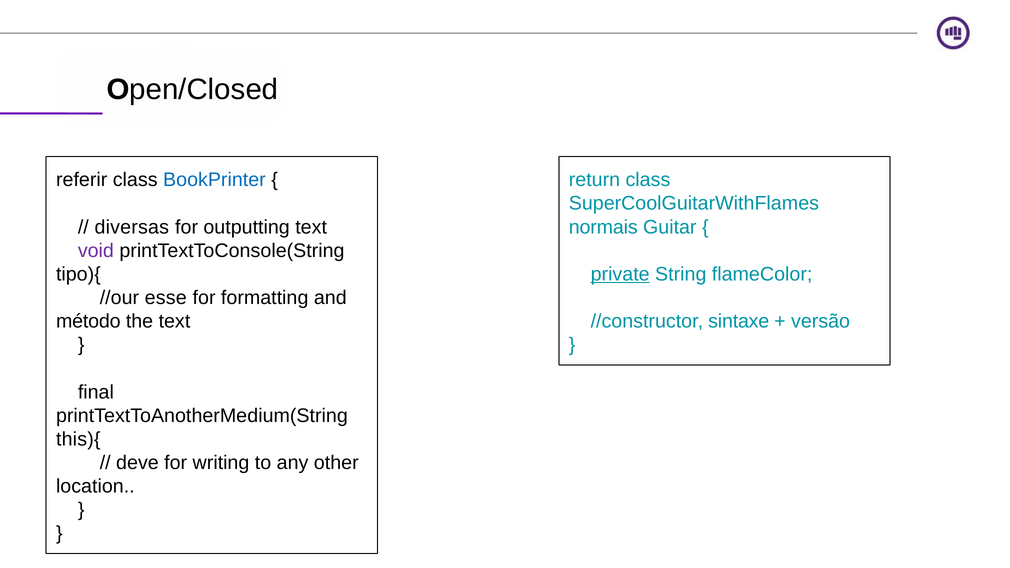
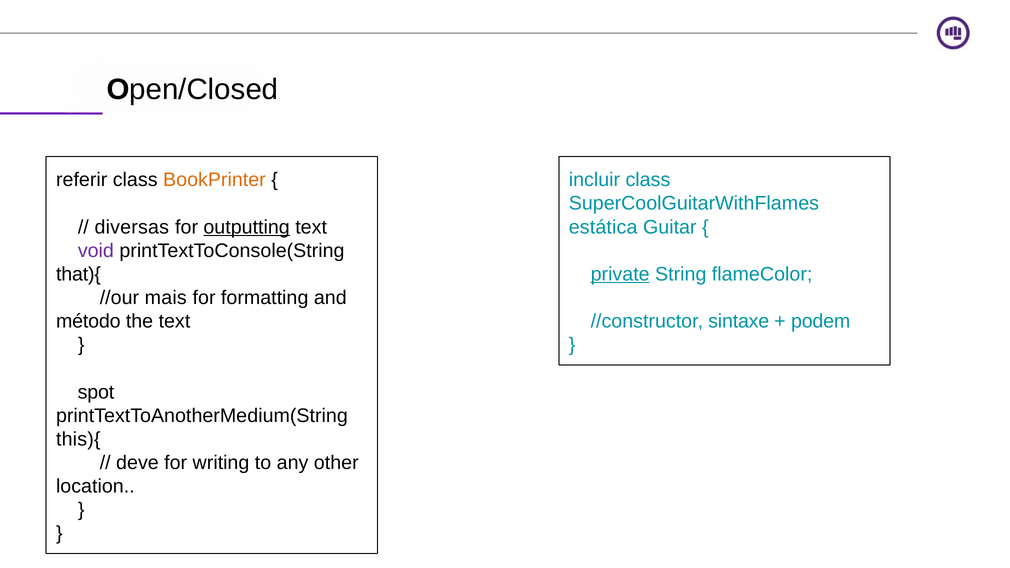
BookPrinter colour: blue -> orange
return: return -> incluir
outputting underline: none -> present
normais: normais -> estática
tipo){: tipo){ -> that){
esse: esse -> mais
versão: versão -> podem
final: final -> spot
